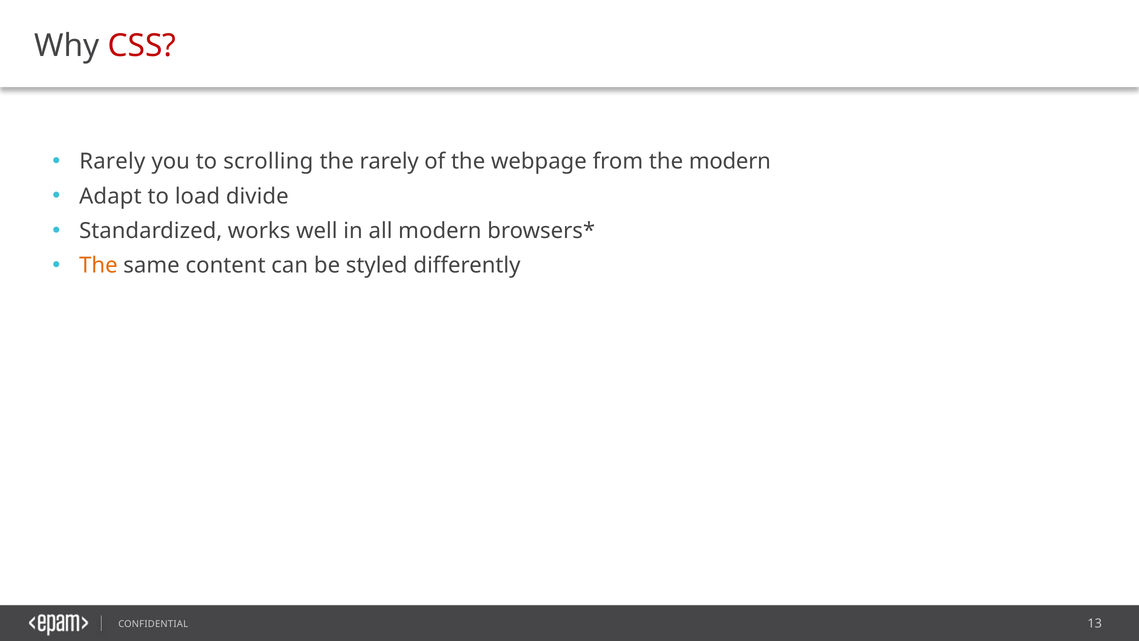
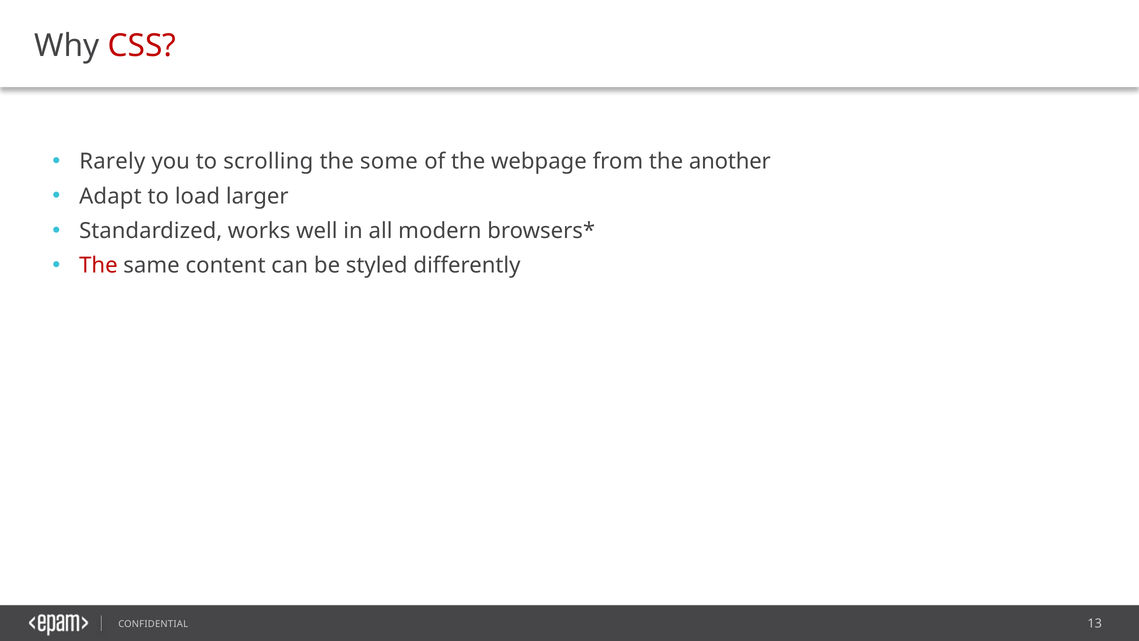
the rarely: rarely -> some
the modern: modern -> another
divide: divide -> larger
The at (98, 265) colour: orange -> red
